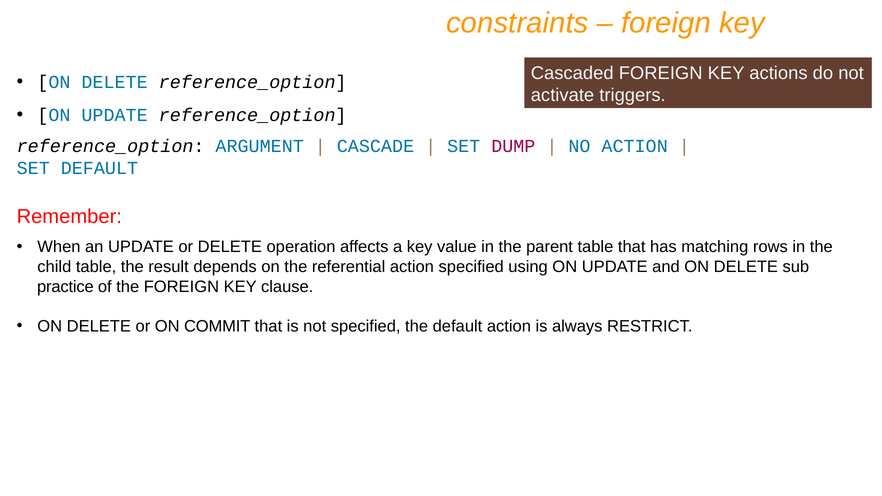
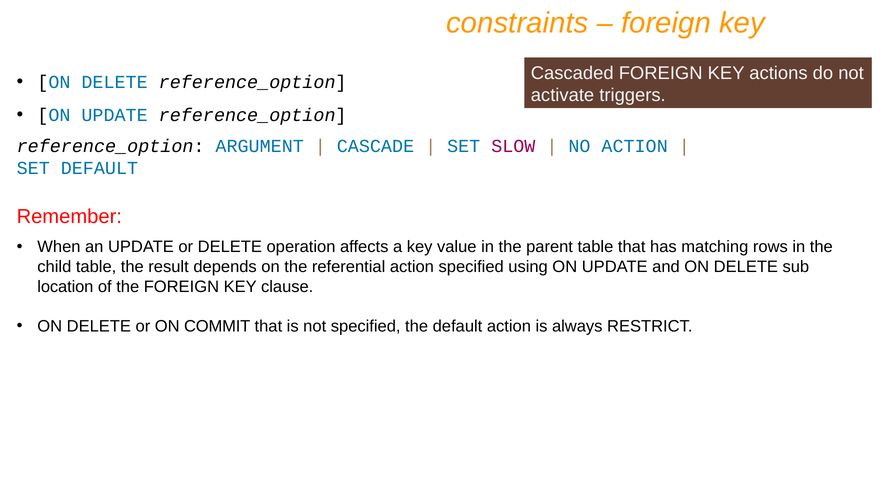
DUMP: DUMP -> SLOW
practice: practice -> location
